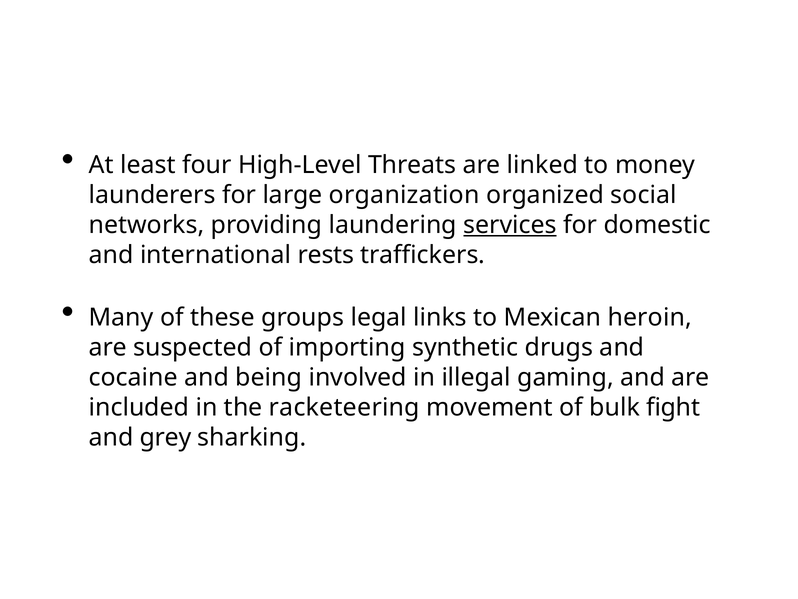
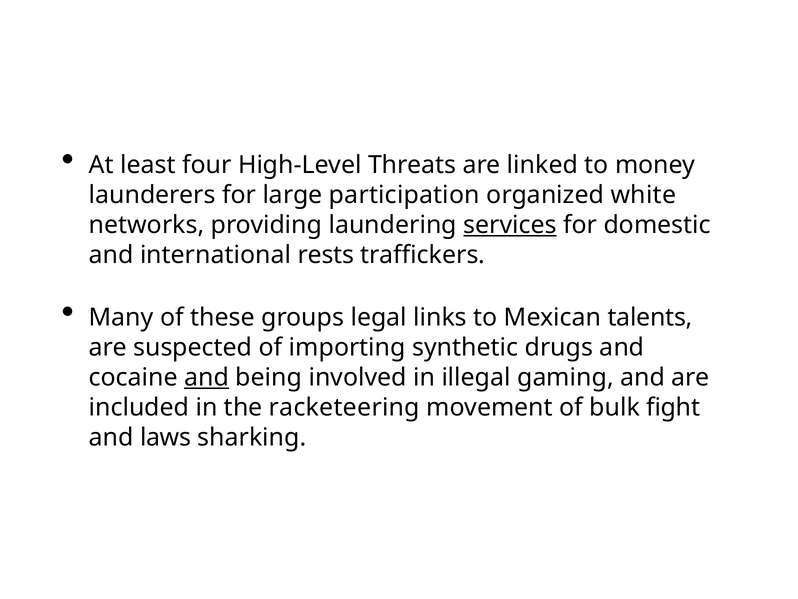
organization: organization -> participation
social: social -> white
heroin: heroin -> talents
and at (207, 377) underline: none -> present
grey: grey -> laws
